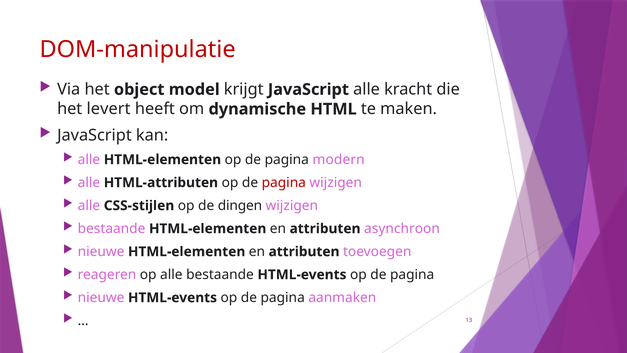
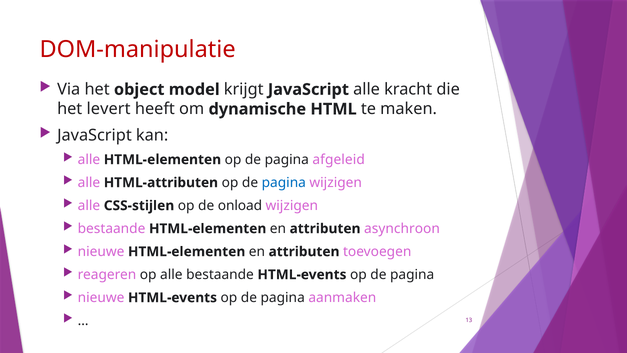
modern: modern -> afgeleid
pagina at (284, 182) colour: red -> blue
dingen: dingen -> onload
